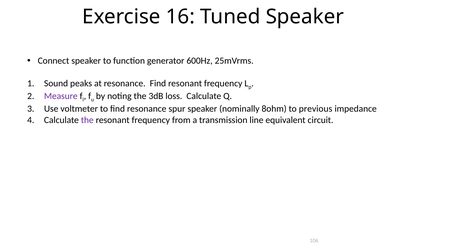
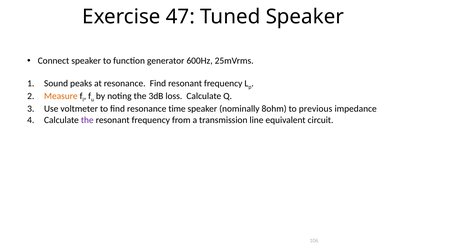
16: 16 -> 47
Measure colour: purple -> orange
spur: spur -> time
